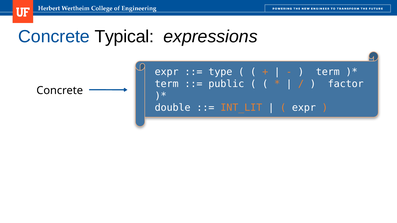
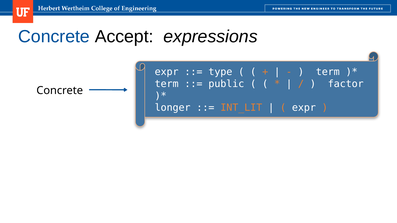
Typical: Typical -> Accept
double: double -> longer
